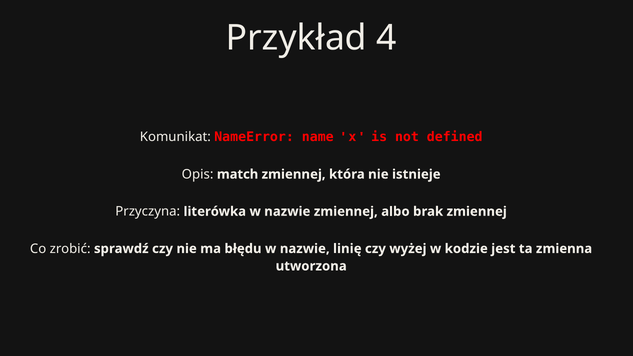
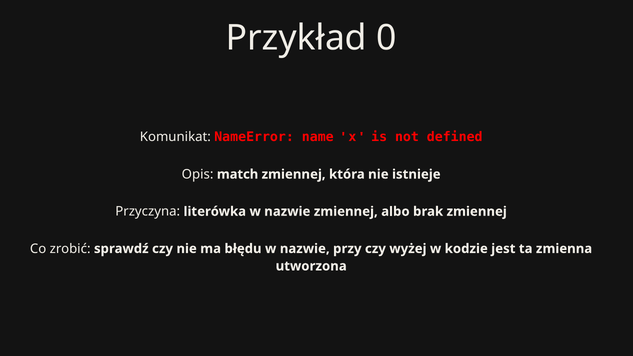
4: 4 -> 0
linię: linię -> przy
